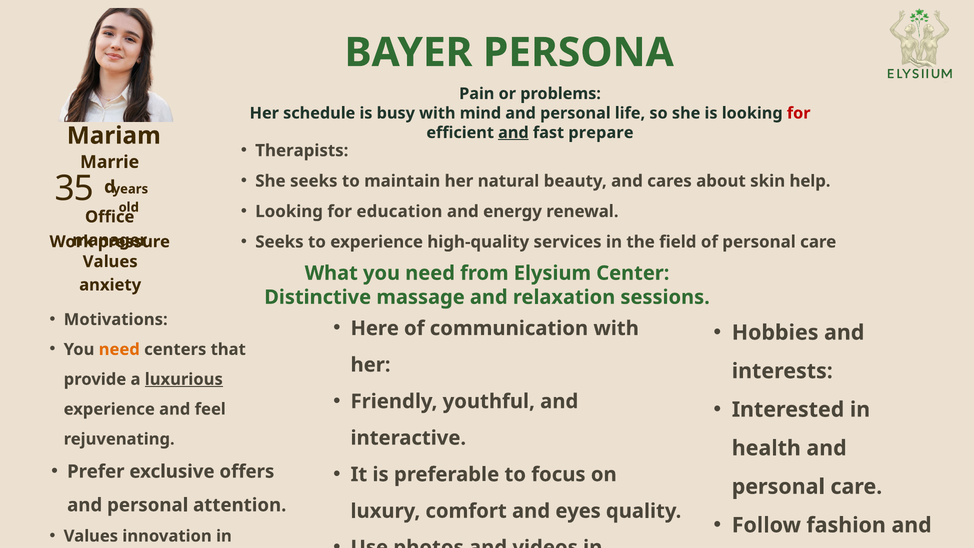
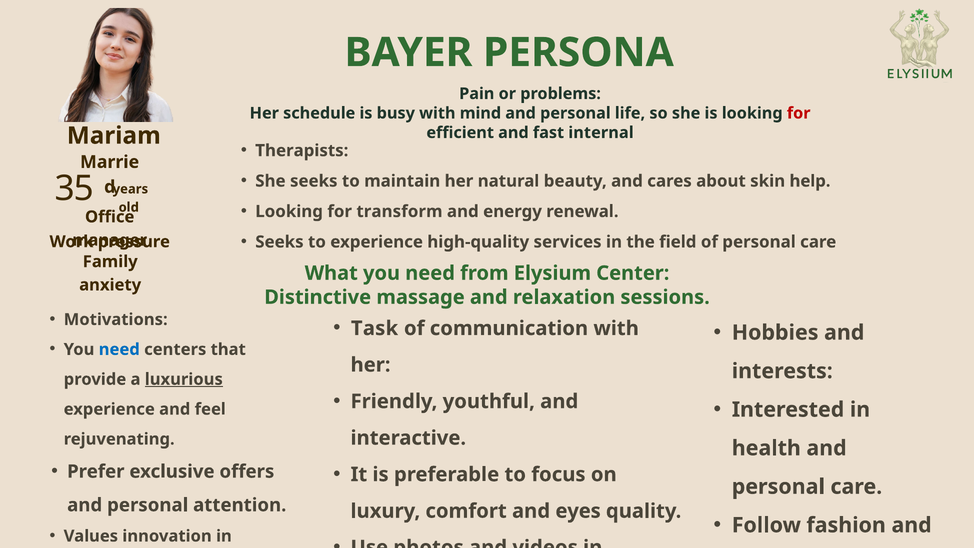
and at (513, 133) underline: present -> none
prepare: prepare -> internal
education: education -> transform
Values at (110, 262): Values -> Family
Here: Here -> Task
need at (119, 349) colour: orange -> blue
